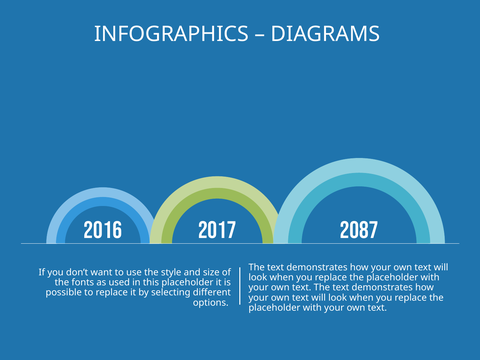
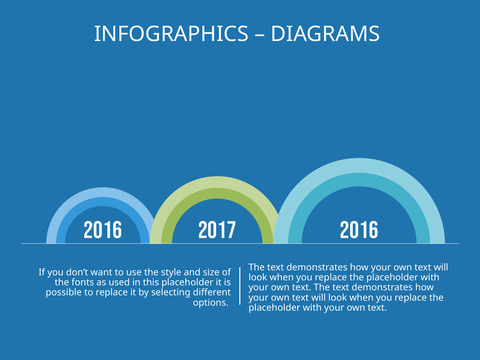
2017 2087: 2087 -> 2016
